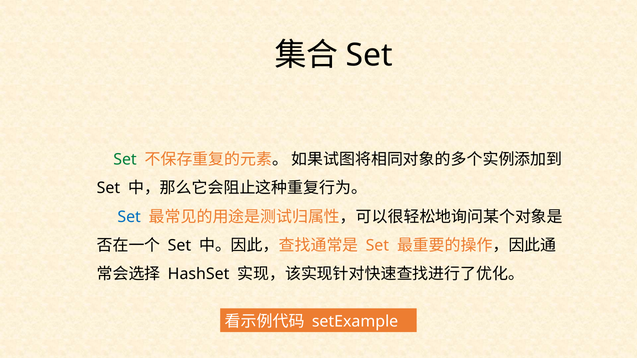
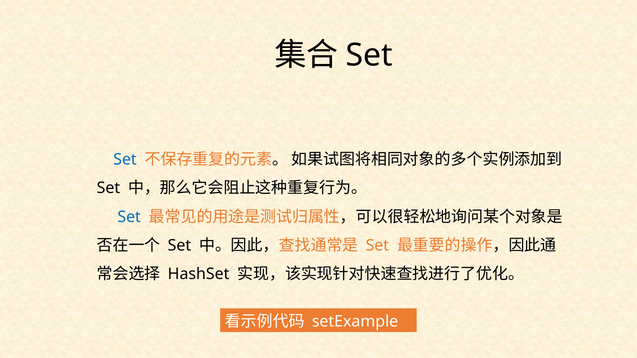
Set at (125, 160) colour: green -> blue
